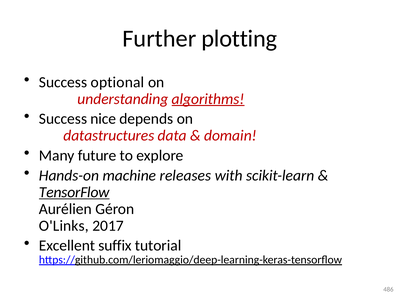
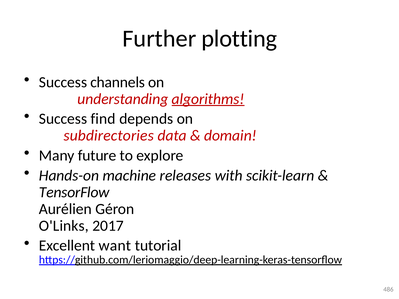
optional: optional -> channels
nice: nice -> find
datastructures: datastructures -> subdirectories
TensorFlow underline: present -> none
suffix: suffix -> want
